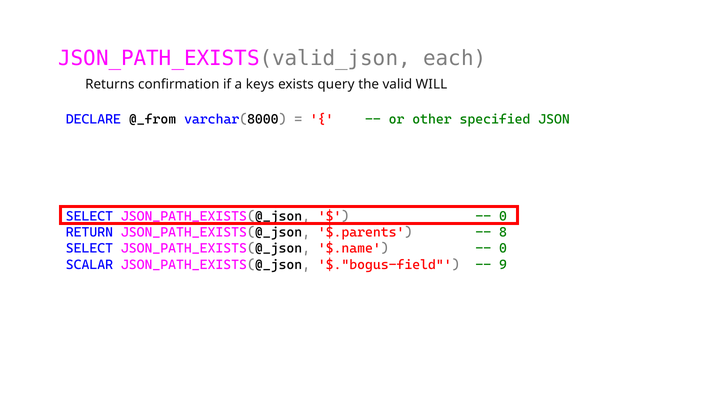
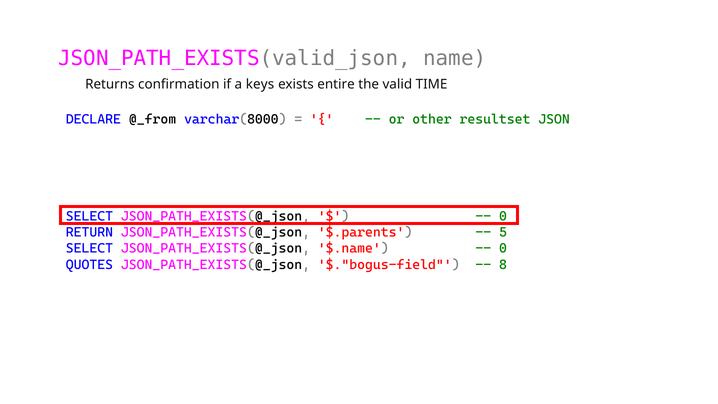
each: each -> name
query: query -> entire
WILL: WILL -> TIME
specified: specified -> resultset
8: 8 -> 5
SCALAR: SCALAR -> QUOTES
9: 9 -> 8
